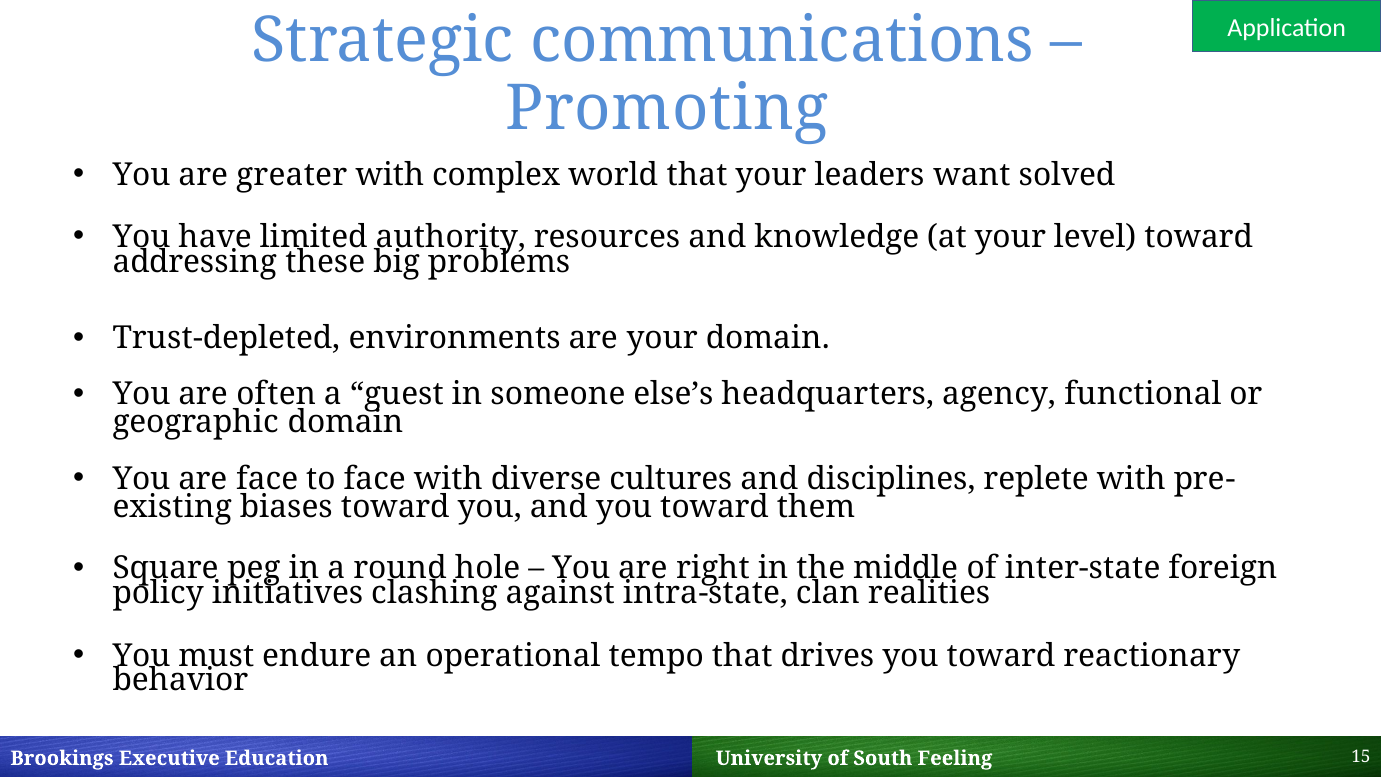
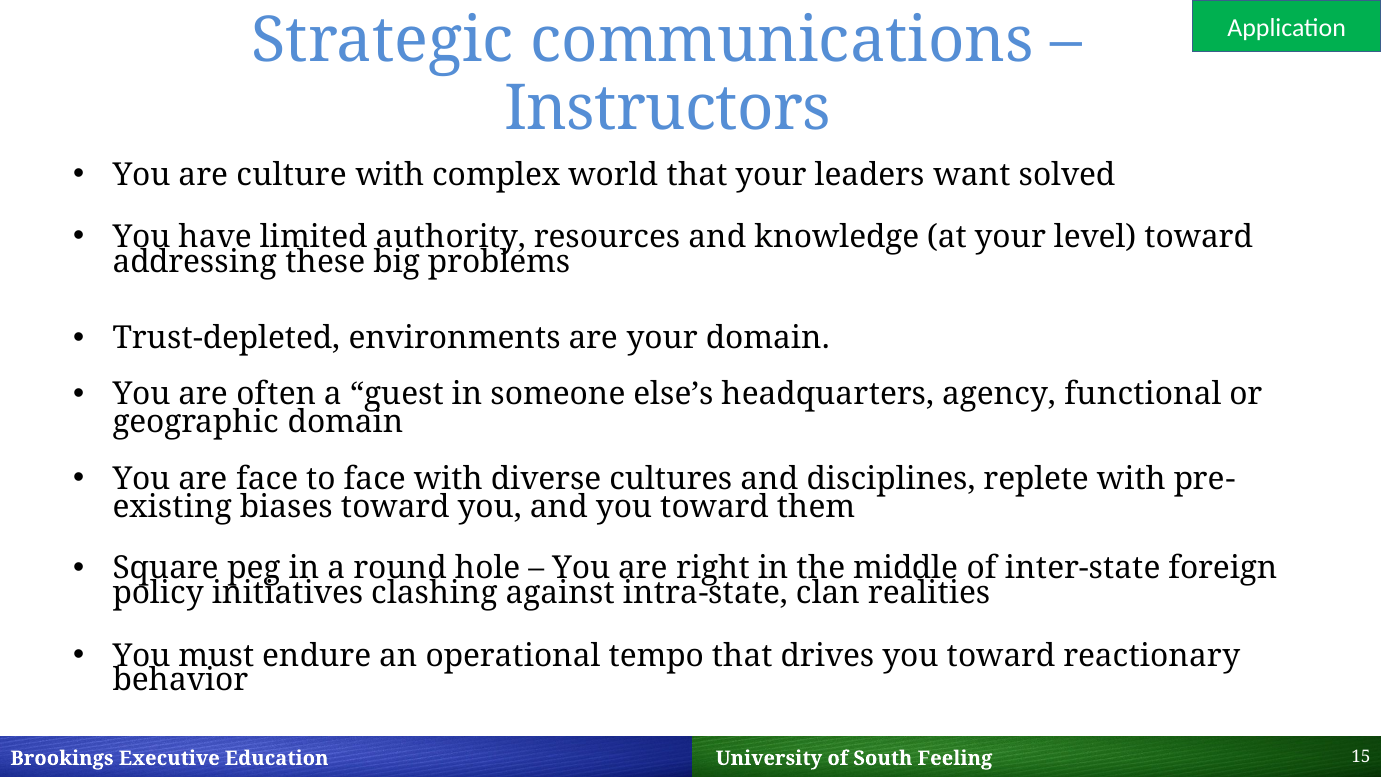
Promoting: Promoting -> Instructors
greater: greater -> culture
